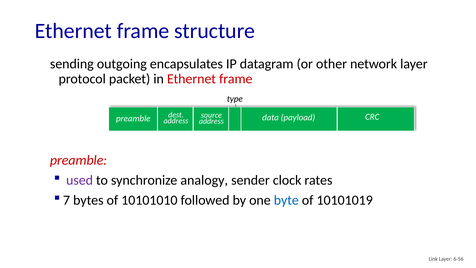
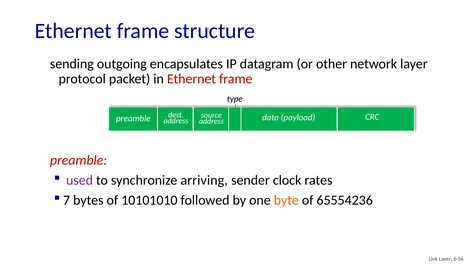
analogy: analogy -> arriving
byte colour: blue -> orange
10101019: 10101019 -> 65554236
